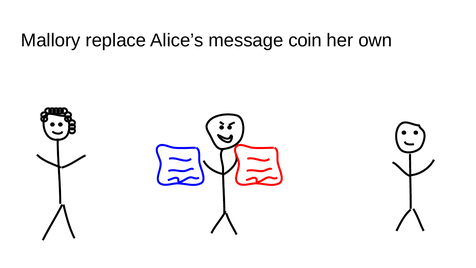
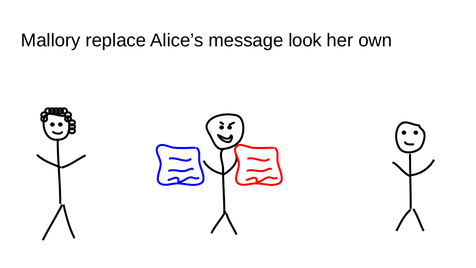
coin: coin -> look
